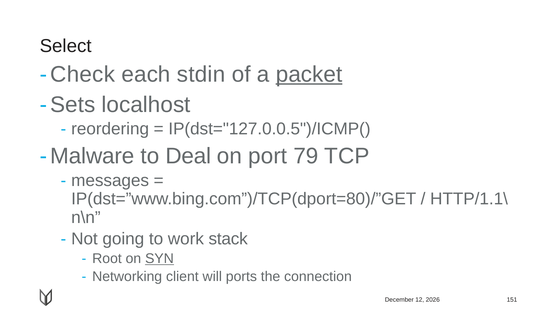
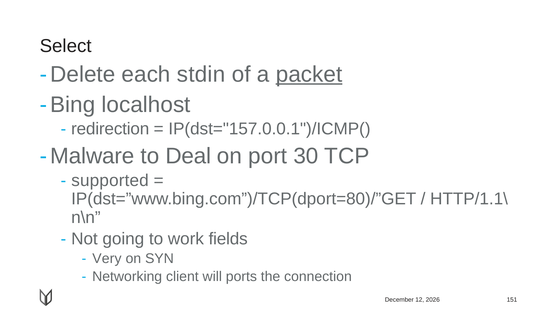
Check: Check -> Delete
Sets: Sets -> Bing
reordering: reordering -> redirection
IP(dst="127.0.0.5")/ICMP(: IP(dst="127.0.0.5")/ICMP( -> IP(dst="157.0.0.1")/ICMP(
79: 79 -> 30
messages: messages -> supported
stack: stack -> fields
Root: Root -> Very
SYN underline: present -> none
